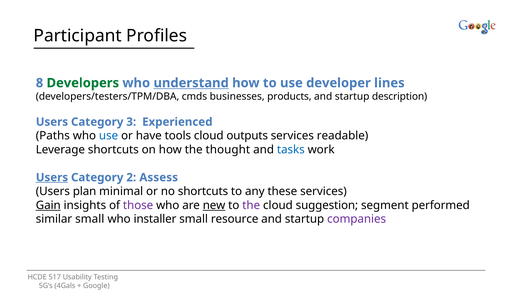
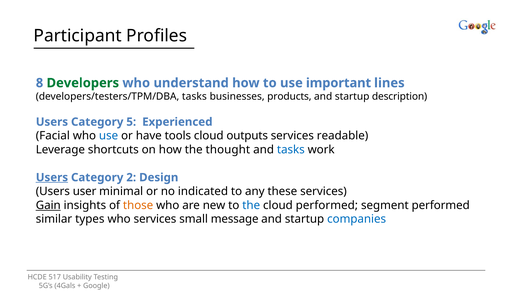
understand underline: present -> none
developer: developer -> important
developers/testers/TPM/DBA cmds: cmds -> tasks
3: 3 -> 5
Paths: Paths -> Facial
Assess: Assess -> Design
plan: plan -> user
no shortcuts: shortcuts -> indicated
those colour: purple -> orange
new underline: present -> none
the at (251, 205) colour: purple -> blue
cloud suggestion: suggestion -> performed
similar small: small -> types
who installer: installer -> services
resource: resource -> message
companies colour: purple -> blue
